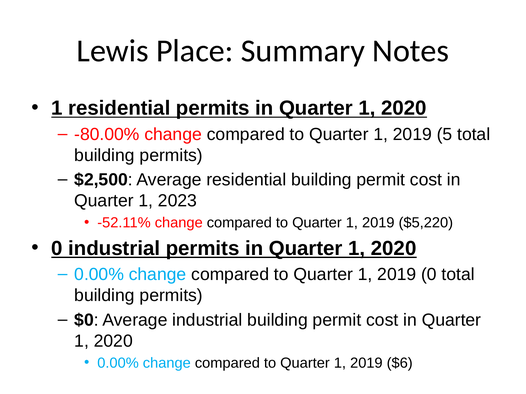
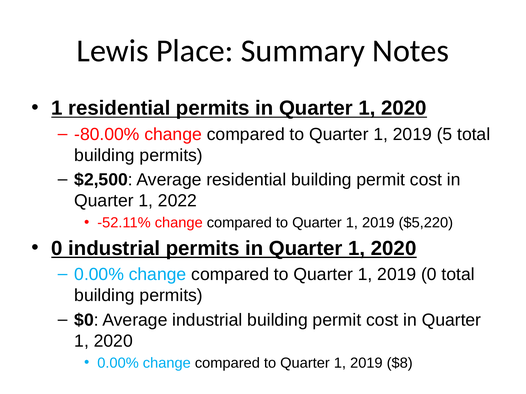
2023: 2023 -> 2022
$6: $6 -> $8
